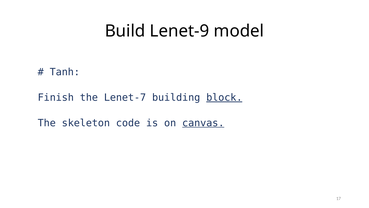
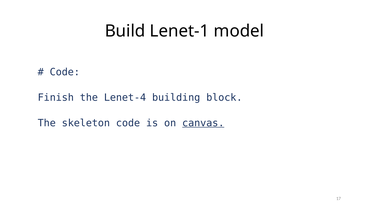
Lenet-9: Lenet-9 -> Lenet-1
Tanh at (65, 72): Tanh -> Code
Lenet-7: Lenet-7 -> Lenet-4
block underline: present -> none
